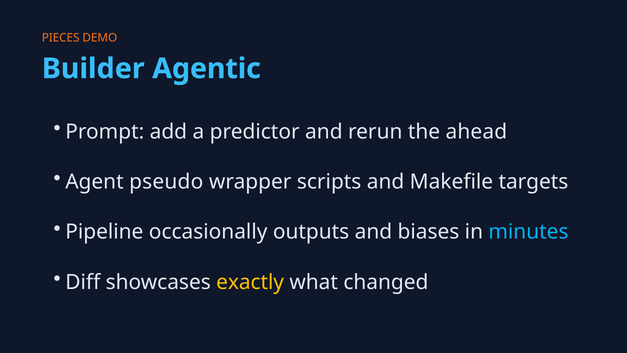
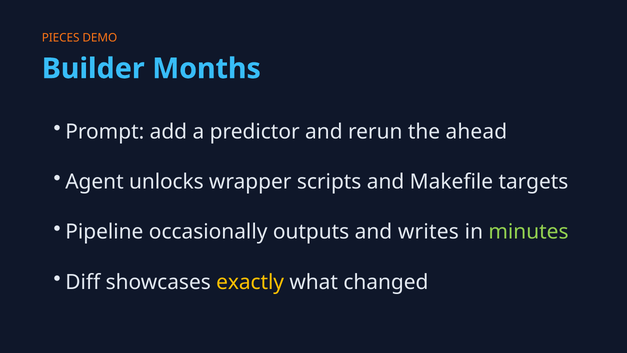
Agentic: Agentic -> Months
pseudo: pseudo -> unlocks
biases: biases -> writes
minutes colour: light blue -> light green
